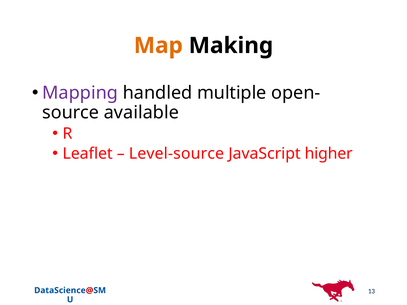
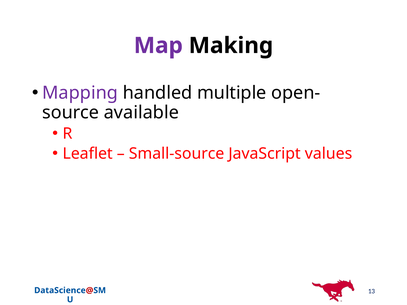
Map colour: orange -> purple
Level-source: Level-source -> Small-source
higher: higher -> values
